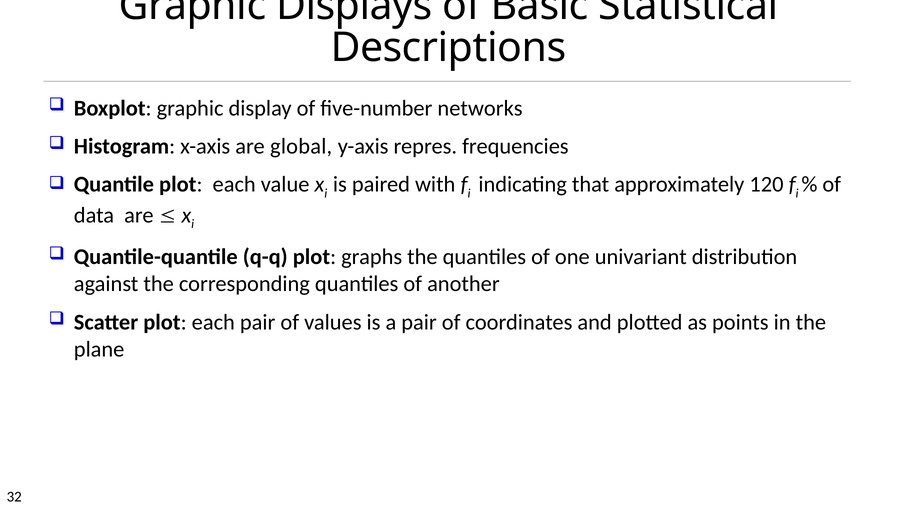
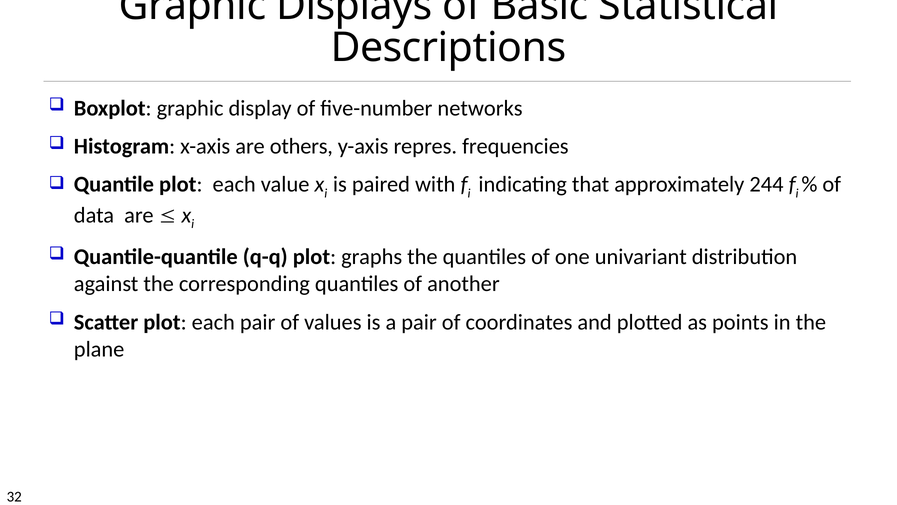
global: global -> others
120: 120 -> 244
